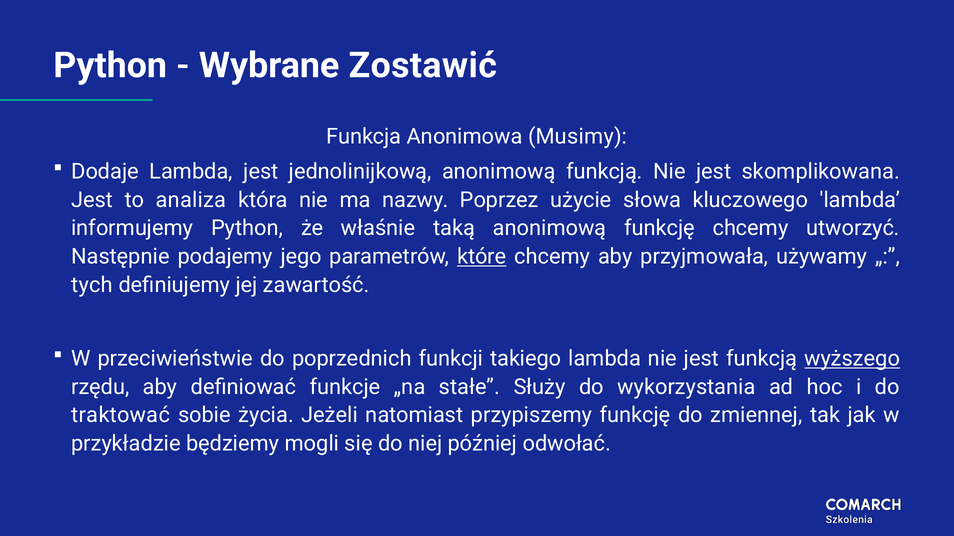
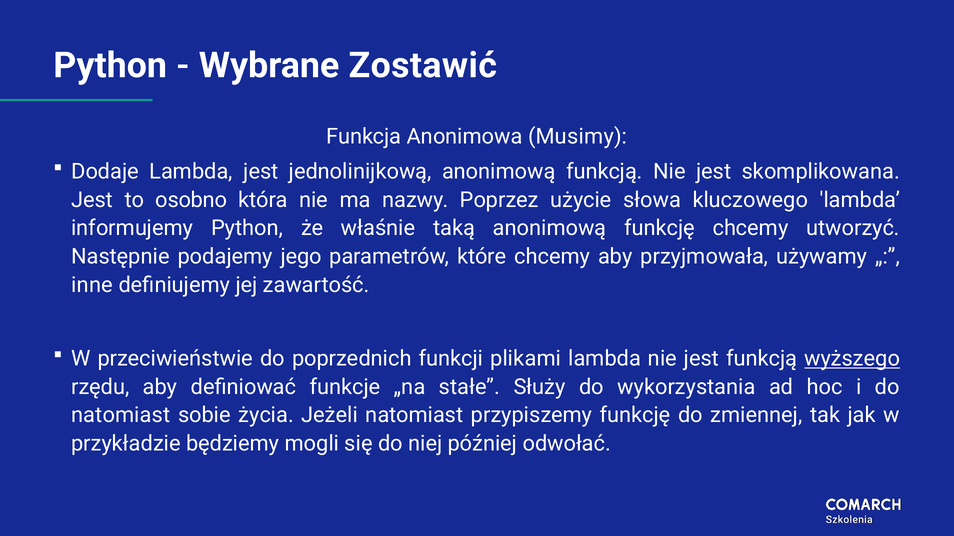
analiza: analiza -> osobno
które underline: present -> none
tych: tych -> inne
takiego: takiego -> plikami
traktować at (121, 416): traktować -> natomiast
